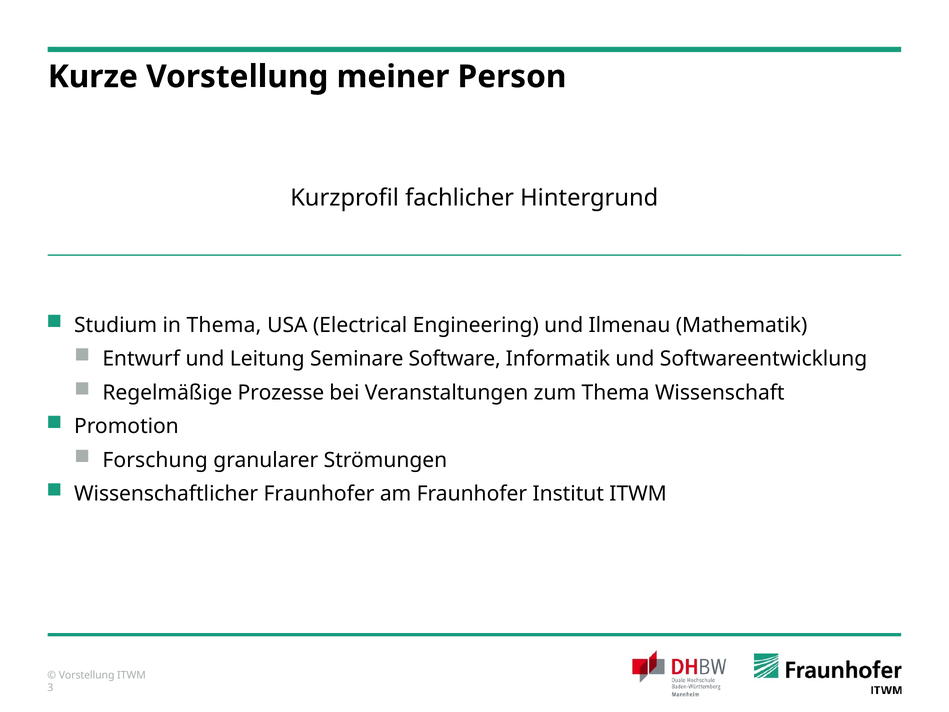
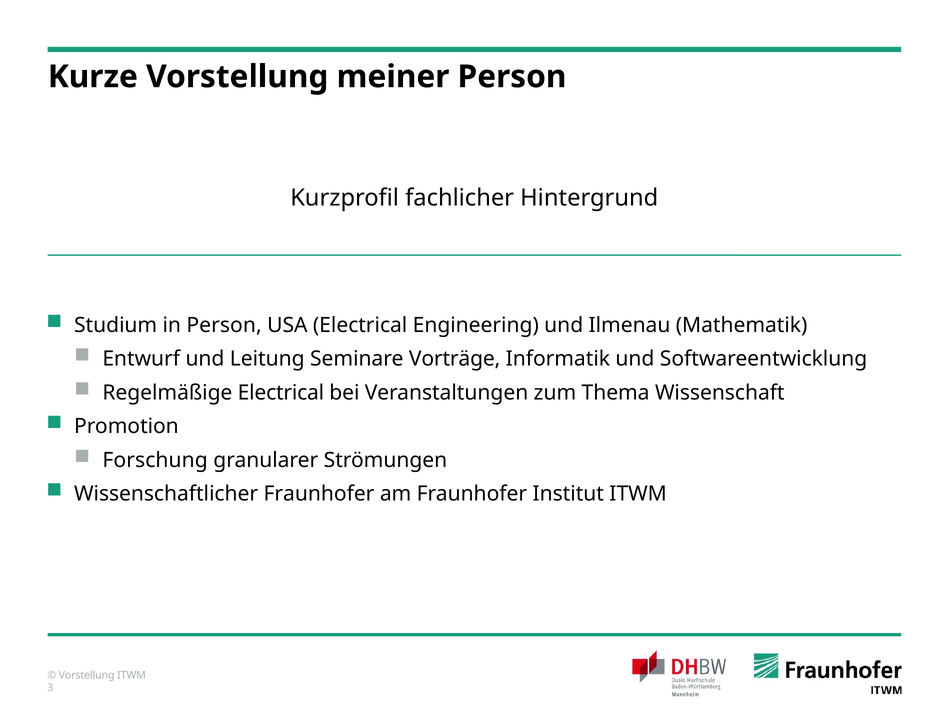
in Thema: Thema -> Person
Software: Software -> Vorträge
Regelmäßige Prozesse: Prozesse -> Electrical
